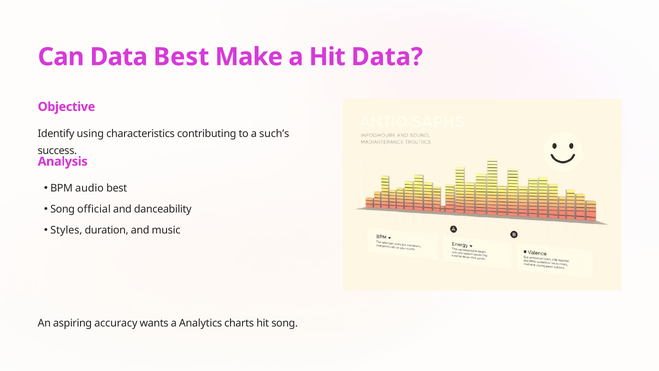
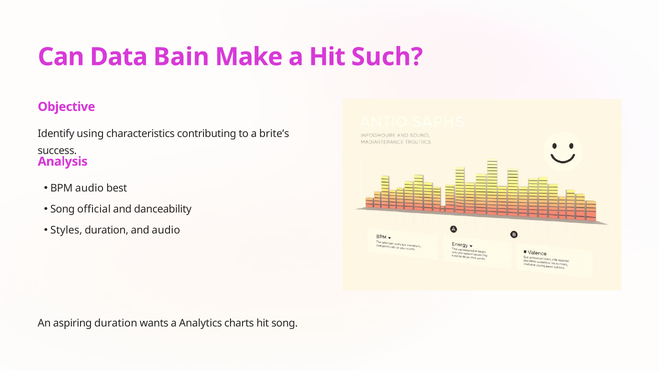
Data Best: Best -> Bain
Hit Data: Data -> Such
such’s: such’s -> brite’s
and music: music -> audio
aspiring accuracy: accuracy -> duration
